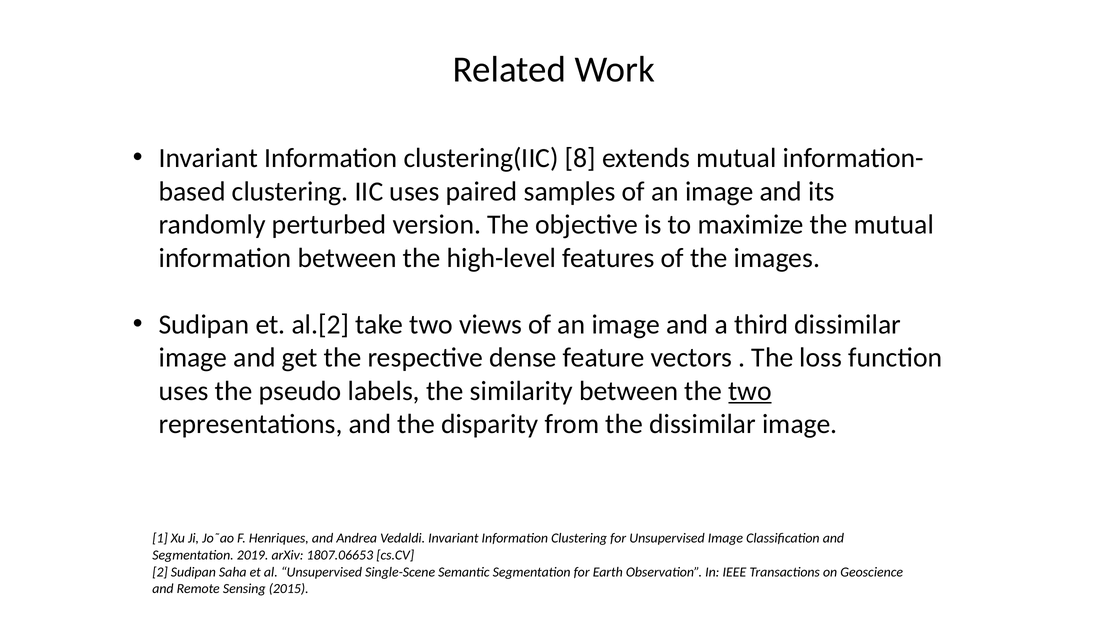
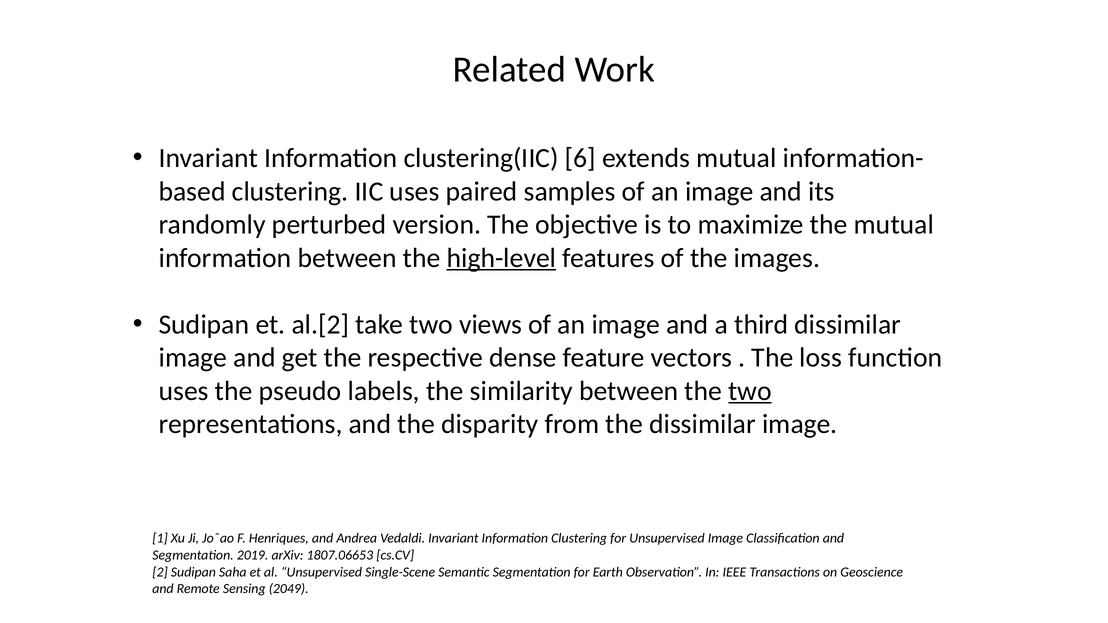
8: 8 -> 6
high-level underline: none -> present
2015: 2015 -> 2049
